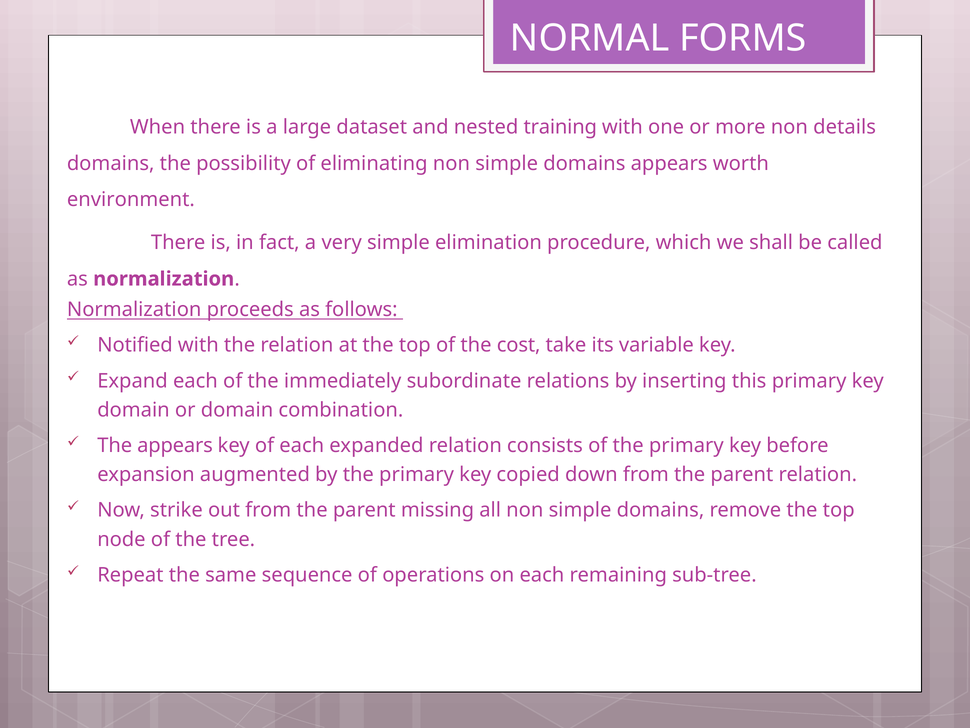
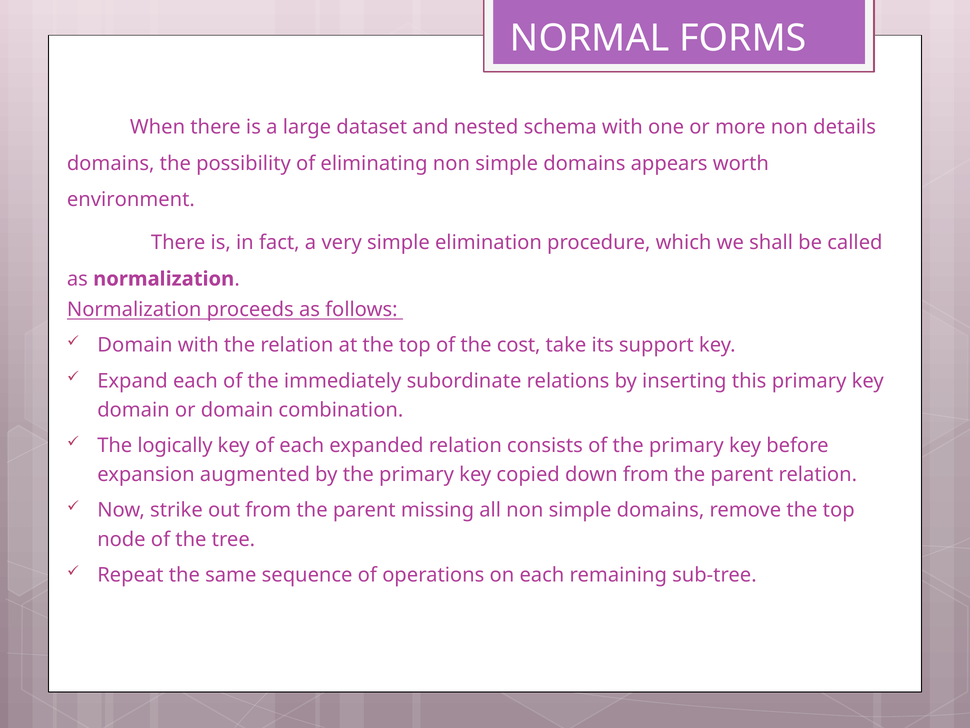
training: training -> schema
Notified at (135, 345): Notified -> Domain
variable: variable -> support
The appears: appears -> logically
